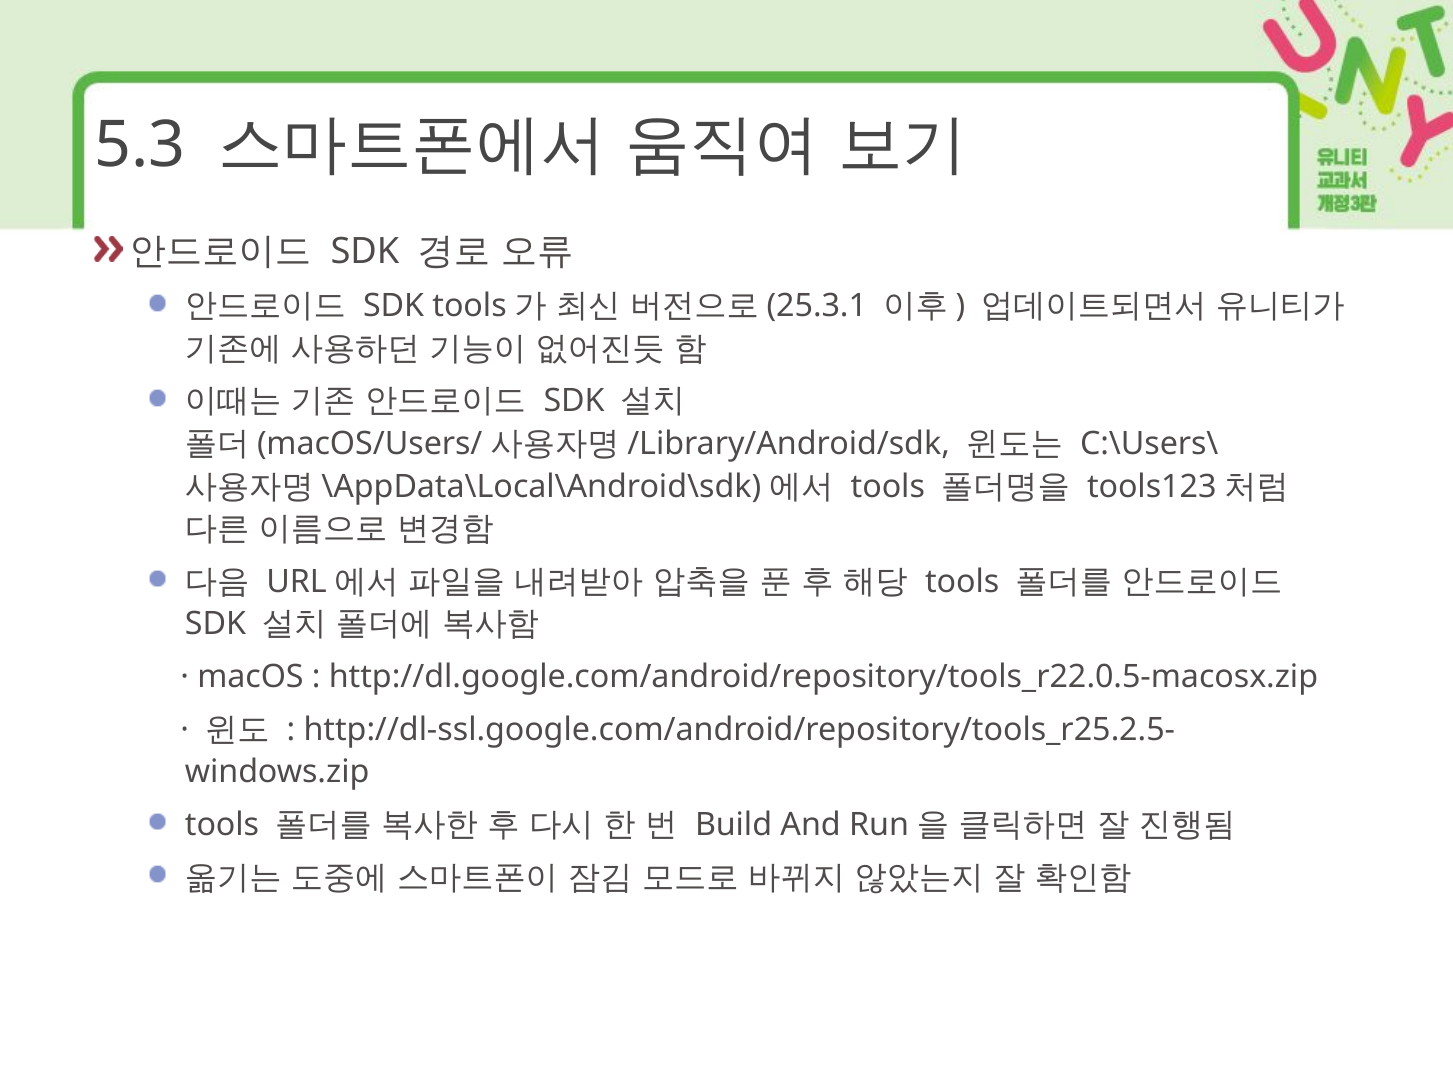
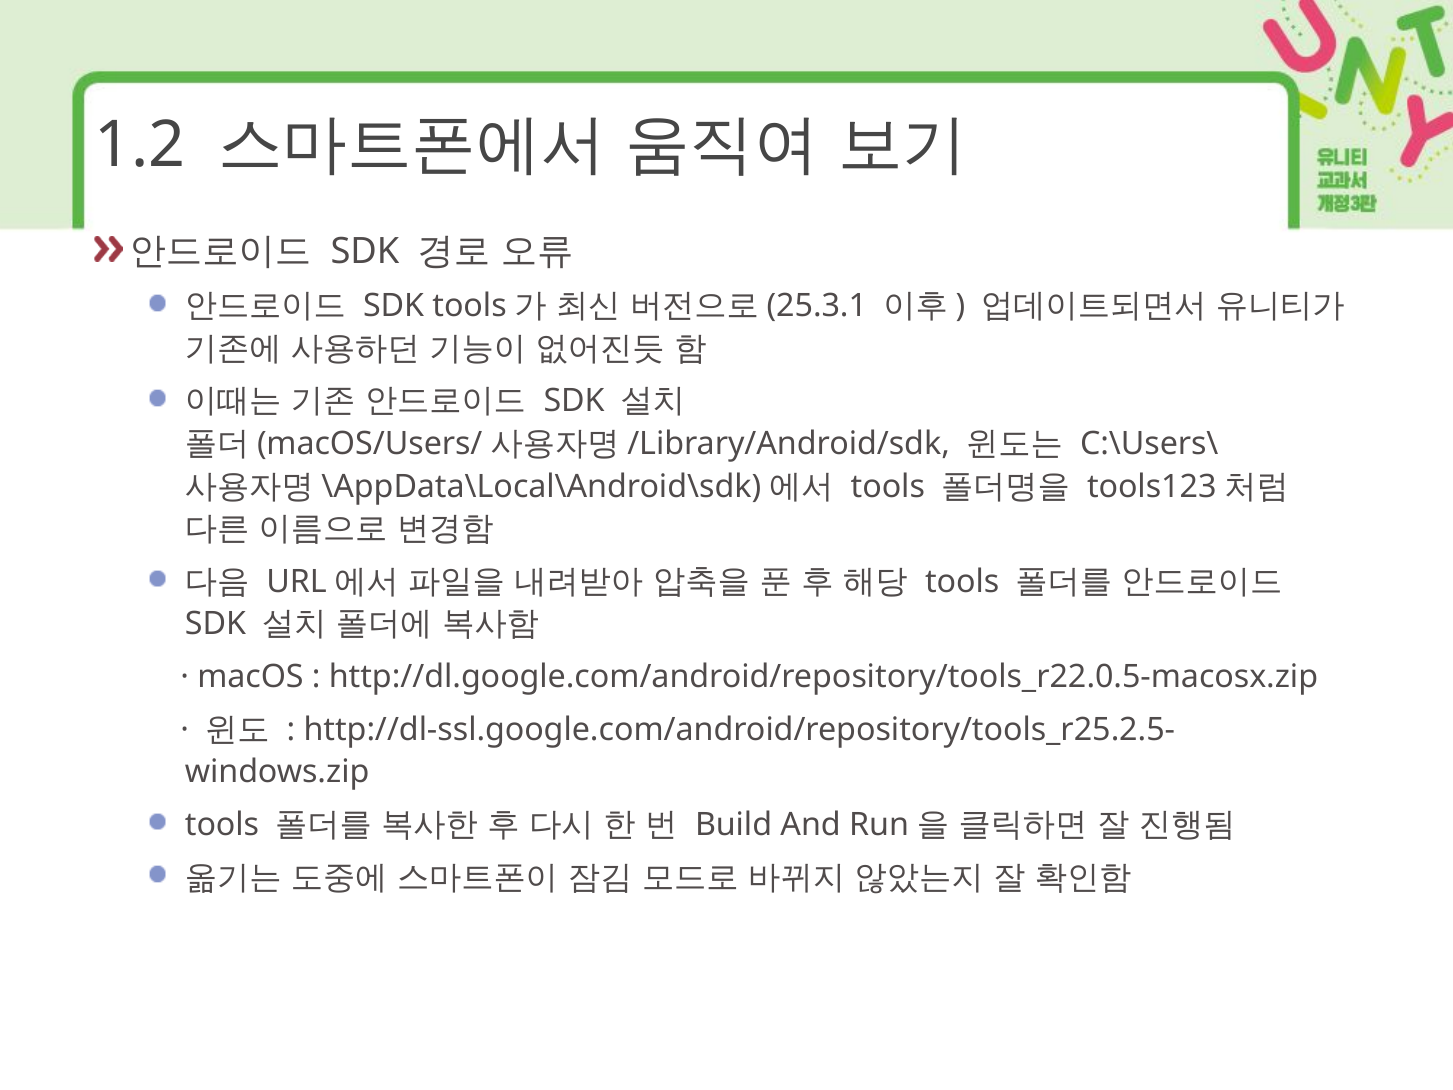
5.3: 5.3 -> 1.2
